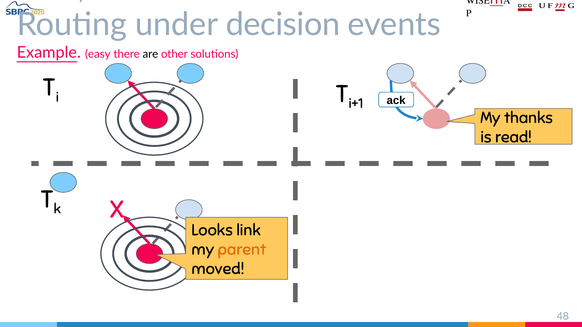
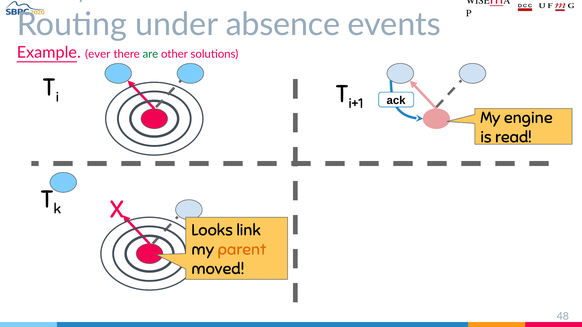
decision: decision -> absence
easy: easy -> ever
are colour: black -> green
thanks: thanks -> engine
